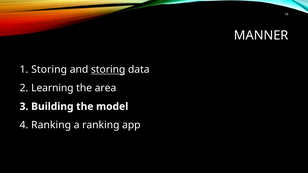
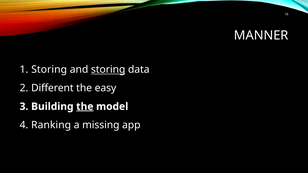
Learning: Learning -> Different
area: area -> easy
the at (85, 107) underline: none -> present
a ranking: ranking -> missing
